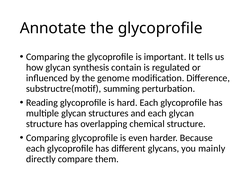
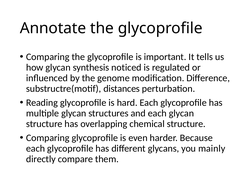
contain: contain -> noticed
summing: summing -> distances
